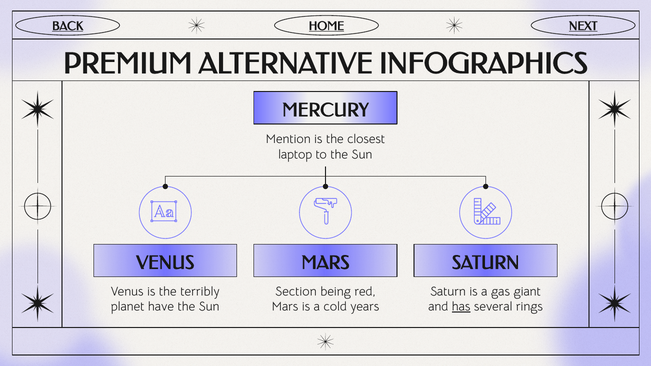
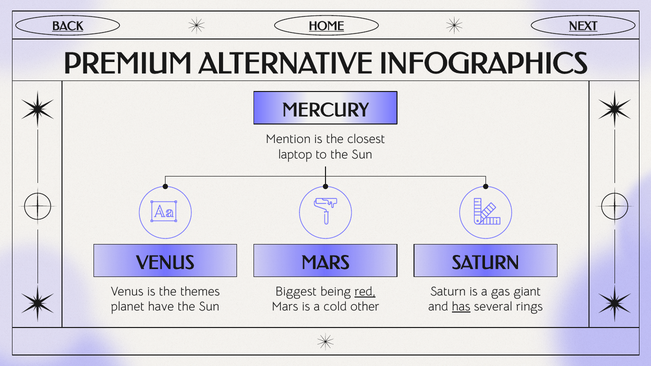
terribly: terribly -> themes
Section: Section -> Biggest
red underline: none -> present
years: years -> other
